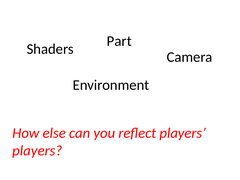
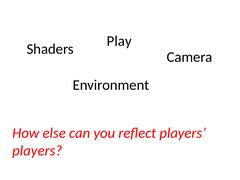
Part: Part -> Play
